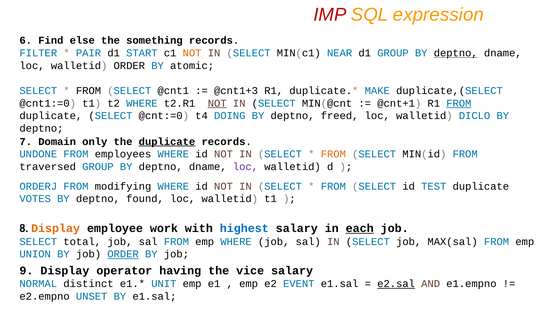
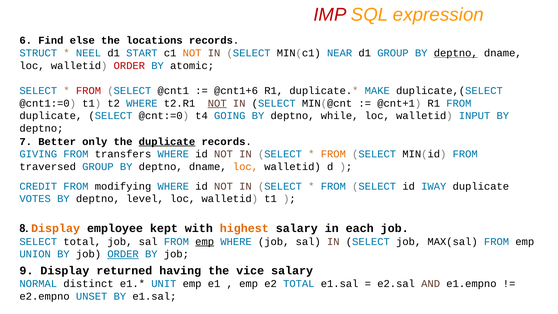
something: something -> locations
FILTER: FILTER -> STRUCT
PAIR: PAIR -> NEEL
ORDER at (129, 66) colour: black -> red
FROM at (89, 91) colour: black -> red
@cnt1+3: @cnt1+3 -> @cnt1+6
FROM at (459, 103) underline: present -> none
DOING: DOING -> GOING
freed: freed -> while
DICLO: DICLO -> INPUT
Domain: Domain -> Better
UNDONE: UNDONE -> GIVING
employees: employees -> transfers
loc at (245, 167) colour: purple -> orange
ORDERJ: ORDERJ -> CREDIT
TEST: TEST -> IWAY
found: found -> level
work: work -> kept
highest colour: blue -> orange
each underline: present -> none
emp at (205, 241) underline: none -> present
operator: operator -> returned
e2 EVENT: EVENT -> TOTAL
e2.sal underline: present -> none
